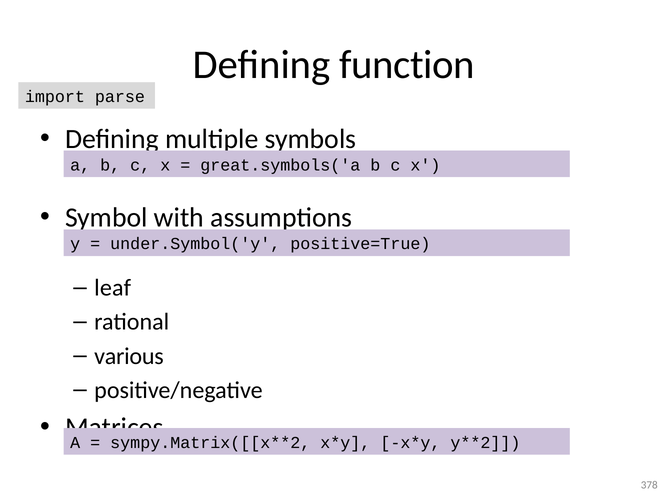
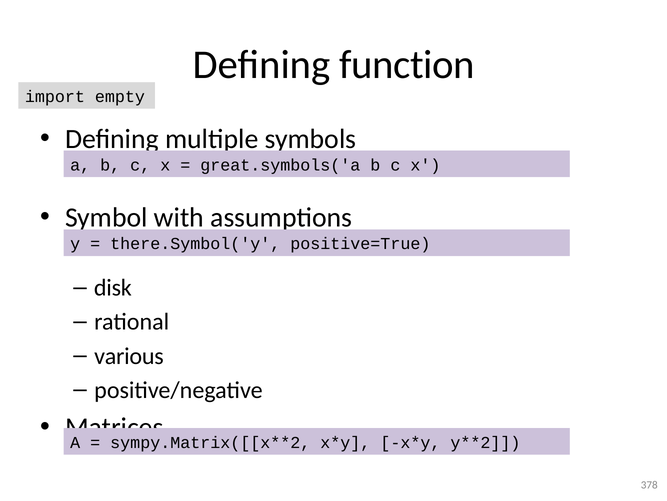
parse: parse -> empty
under.Symbol('y: under.Symbol('y -> there.Symbol('y
leaf: leaf -> disk
